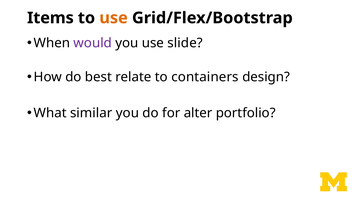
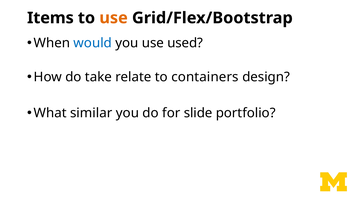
would colour: purple -> blue
slide: slide -> used
best: best -> take
alter: alter -> slide
